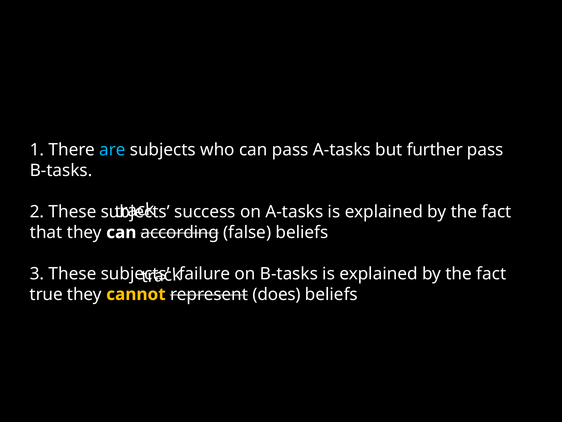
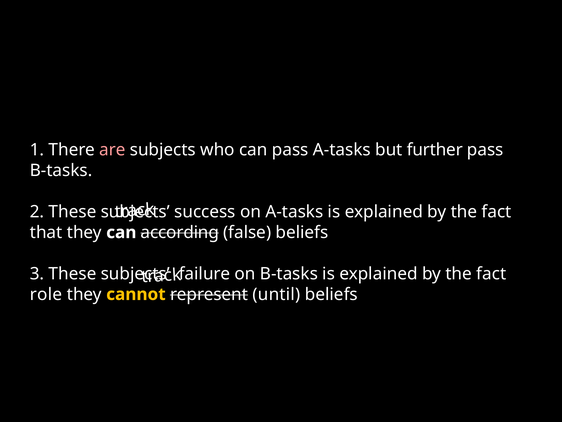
are colour: light blue -> pink
true: true -> role
does: does -> until
